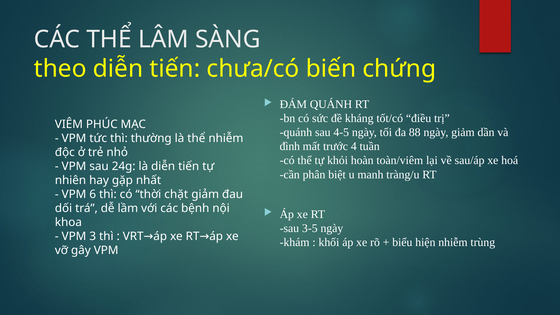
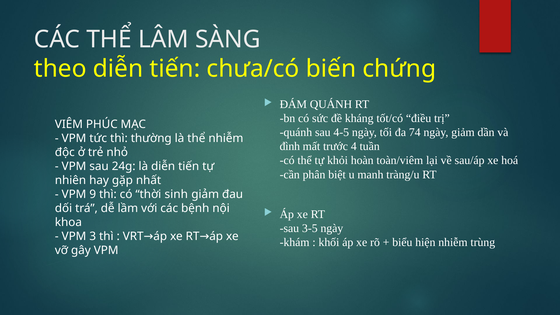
88: 88 -> 74
6: 6 -> 9
chặt: chặt -> sinh
